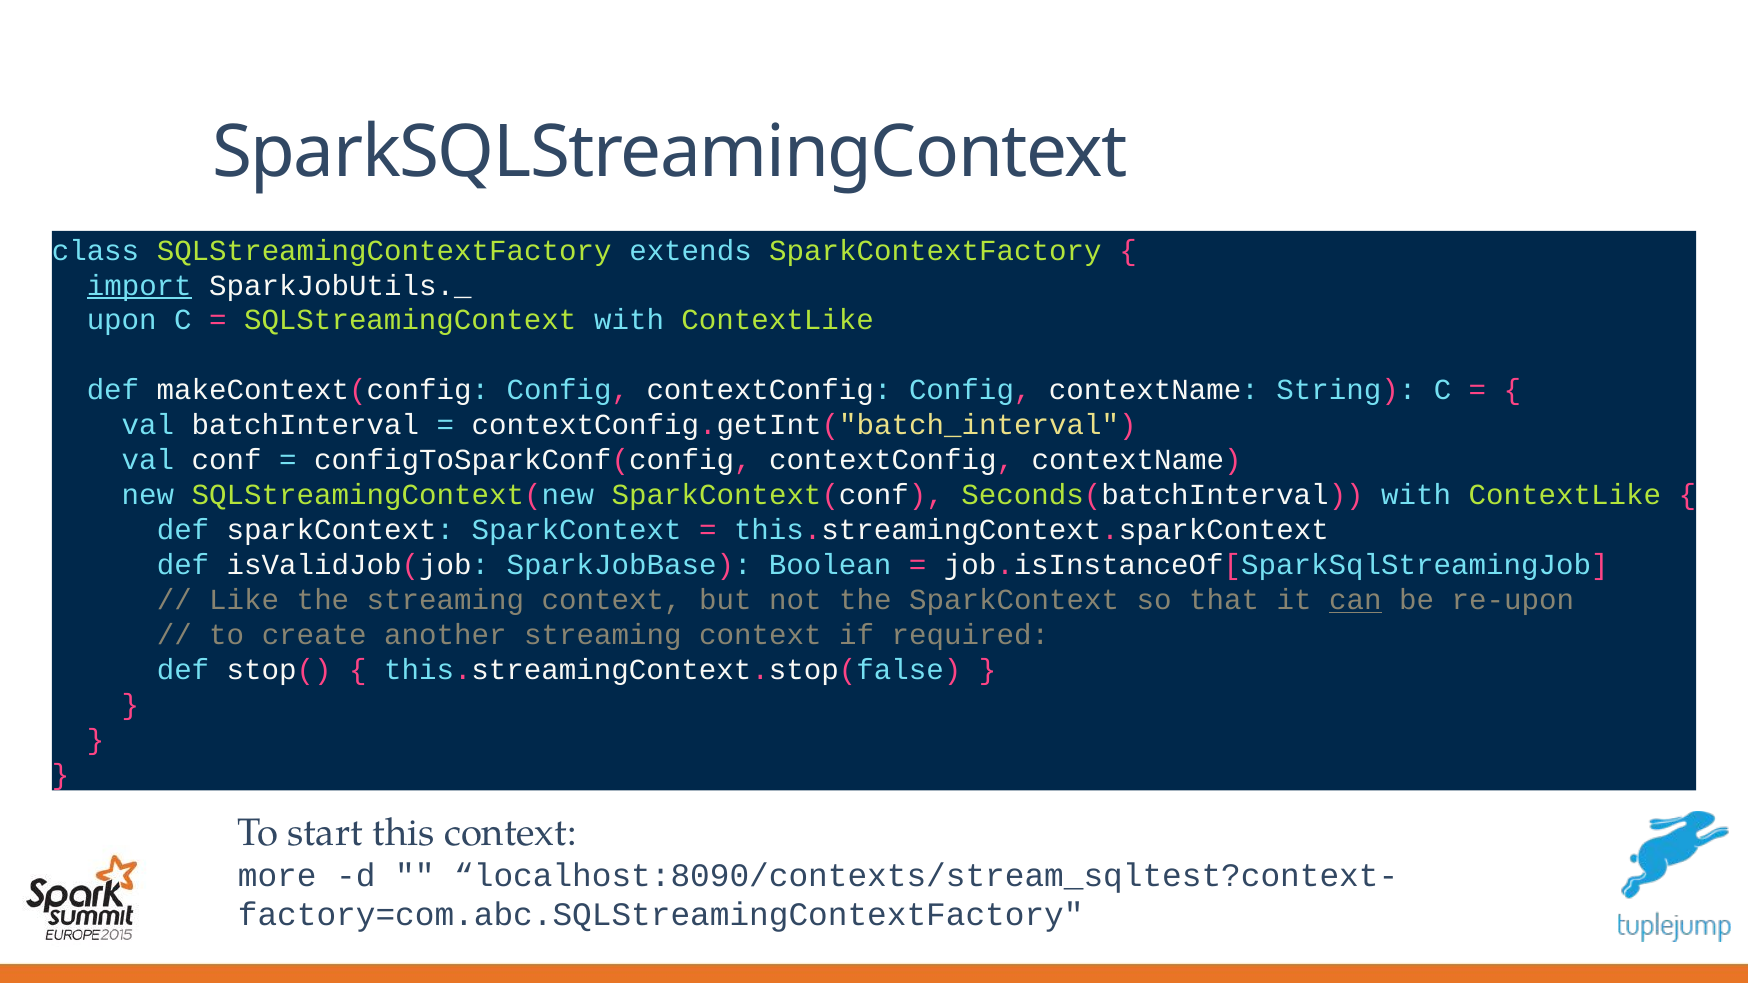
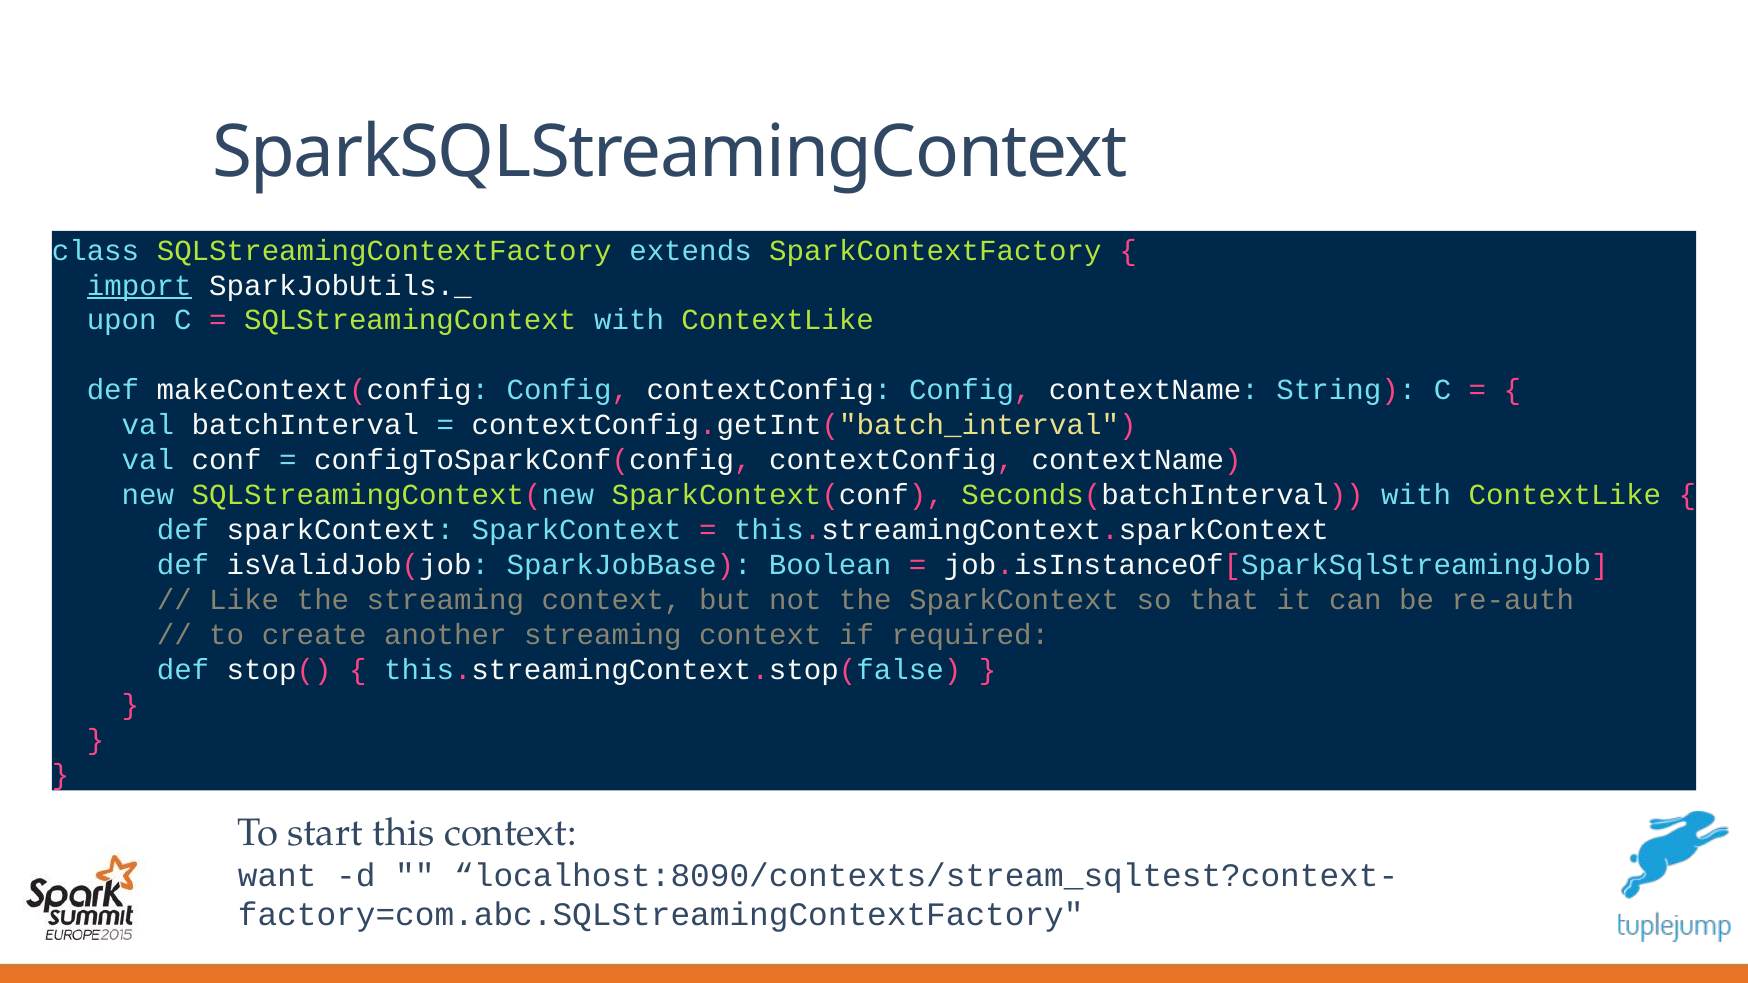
can underline: present -> none
re-upon: re-upon -> re-auth
more: more -> want
